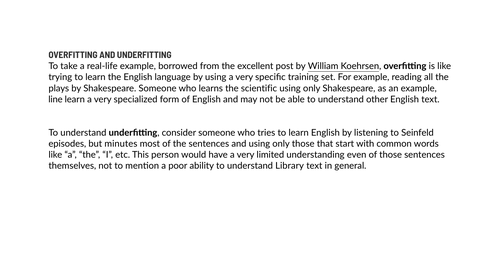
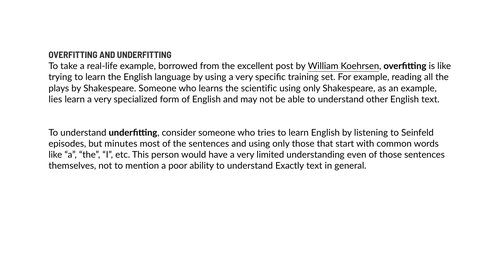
line: line -> lies
Library: Library -> Exactly
